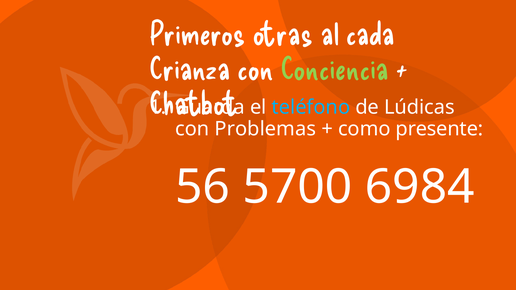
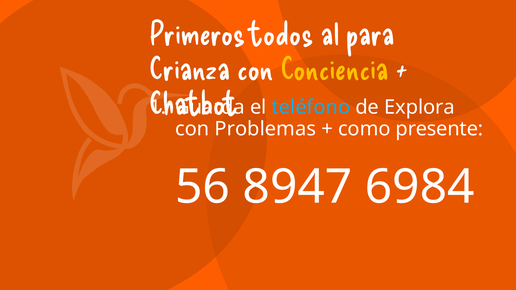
otras: otras -> todos
cada: cada -> para
Conciencia colour: light green -> yellow
Lúdicas: Lúdicas -> Explora
5700: 5700 -> 8947
